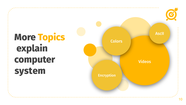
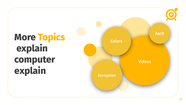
system at (30, 71): system -> explain
